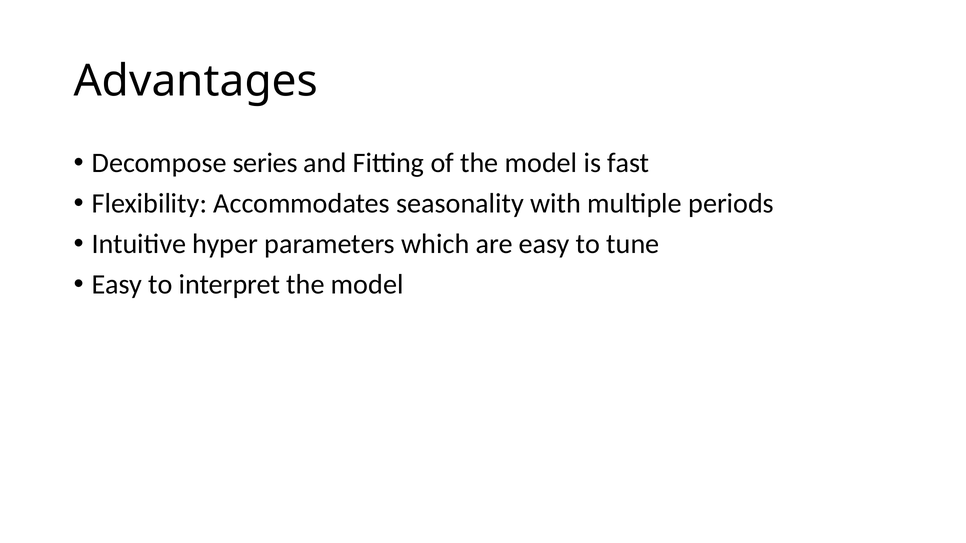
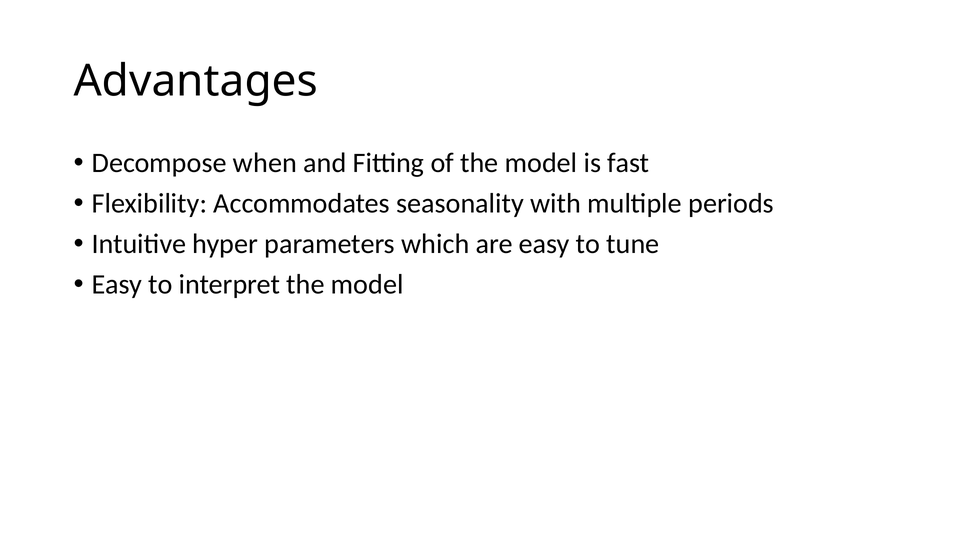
series: series -> when
